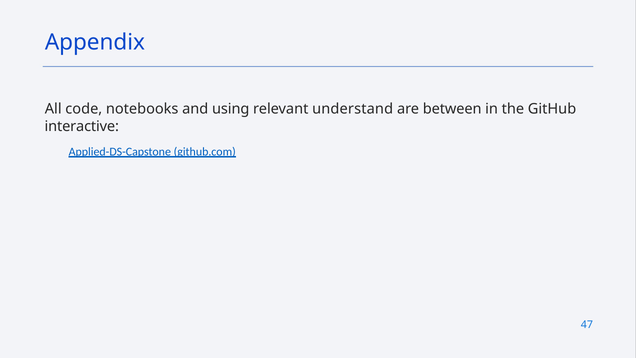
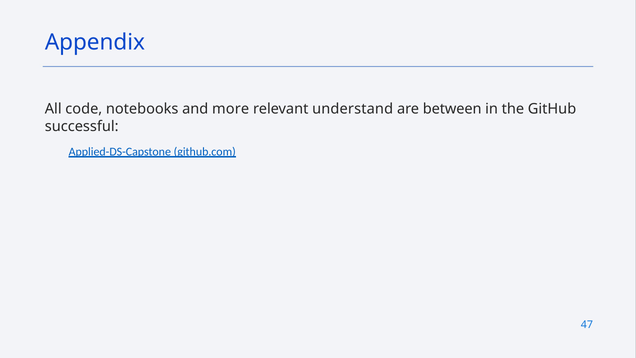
using: using -> more
interactive: interactive -> successful
